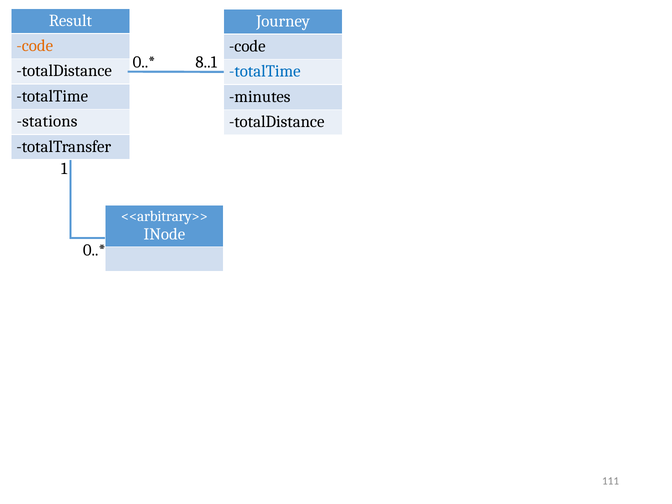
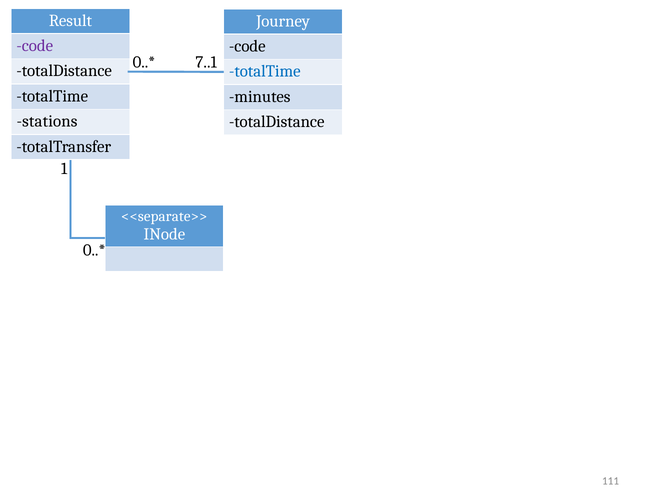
code at (35, 46) colour: orange -> purple
8..1: 8..1 -> 7..1
<<arbitrary>>: <<arbitrary>> -> <<separate>>
